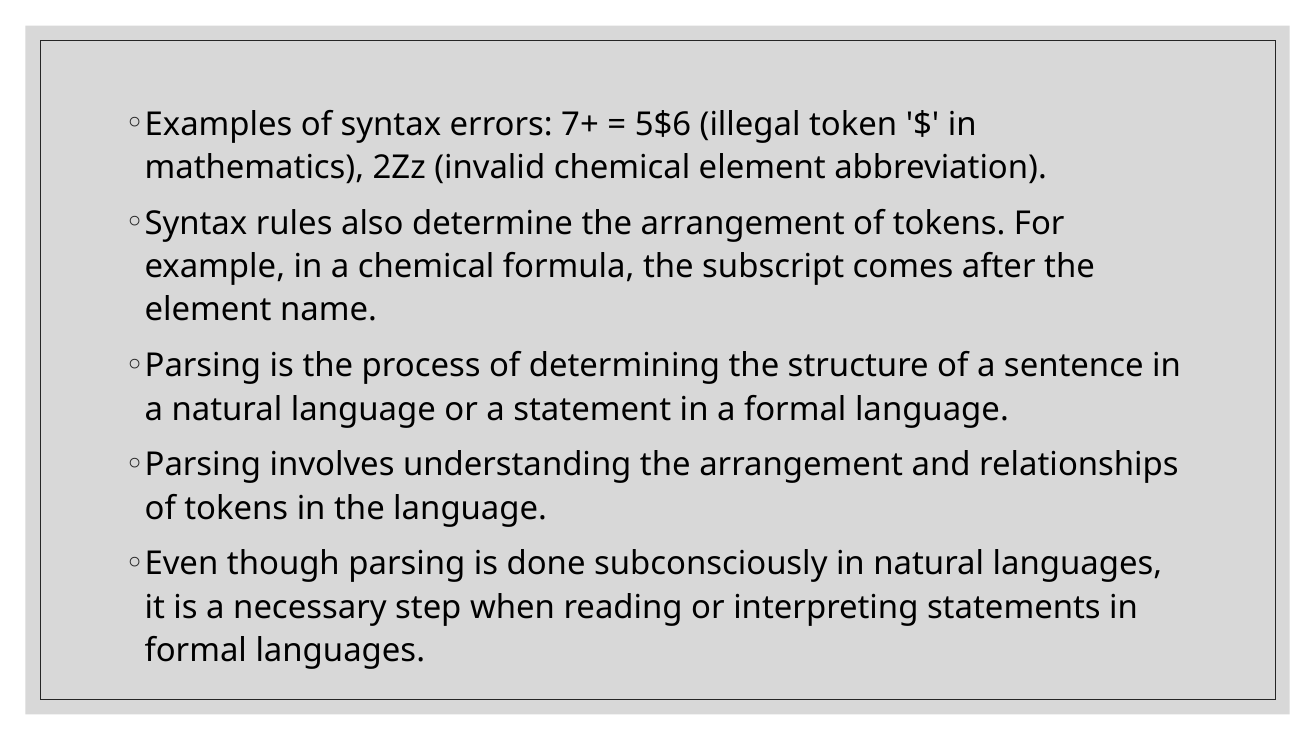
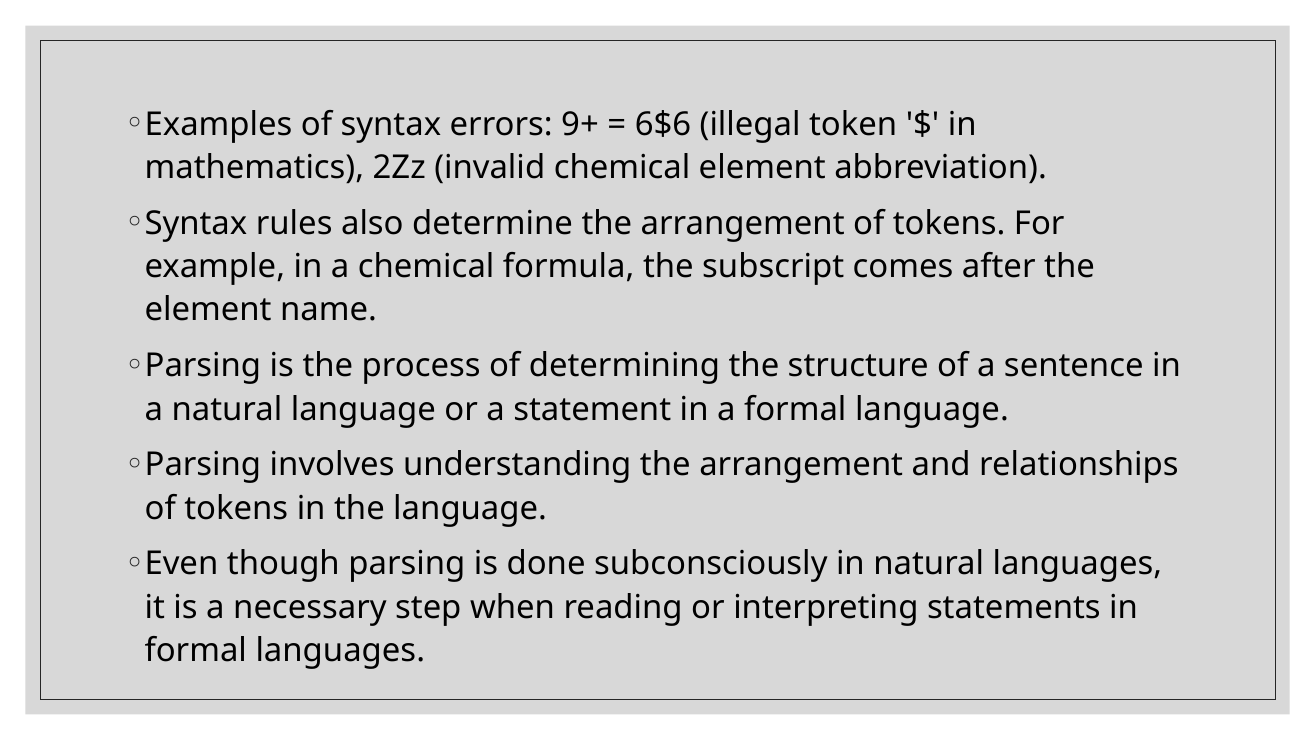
7+: 7+ -> 9+
5$6: 5$6 -> 6$6
